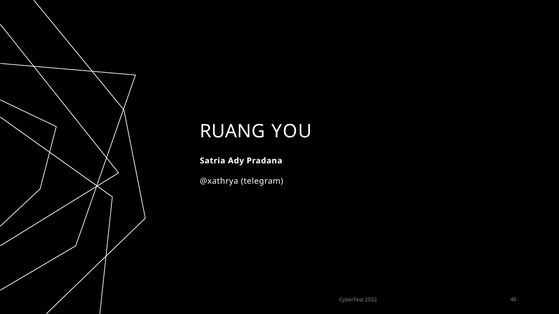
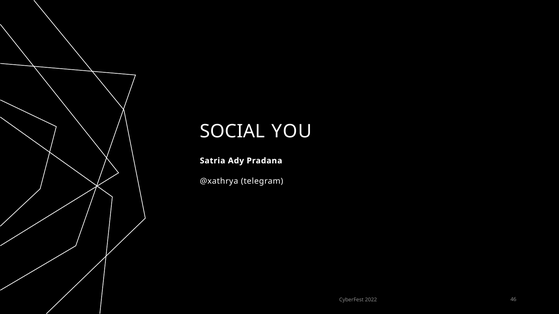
RUANG: RUANG -> SOCIAL
